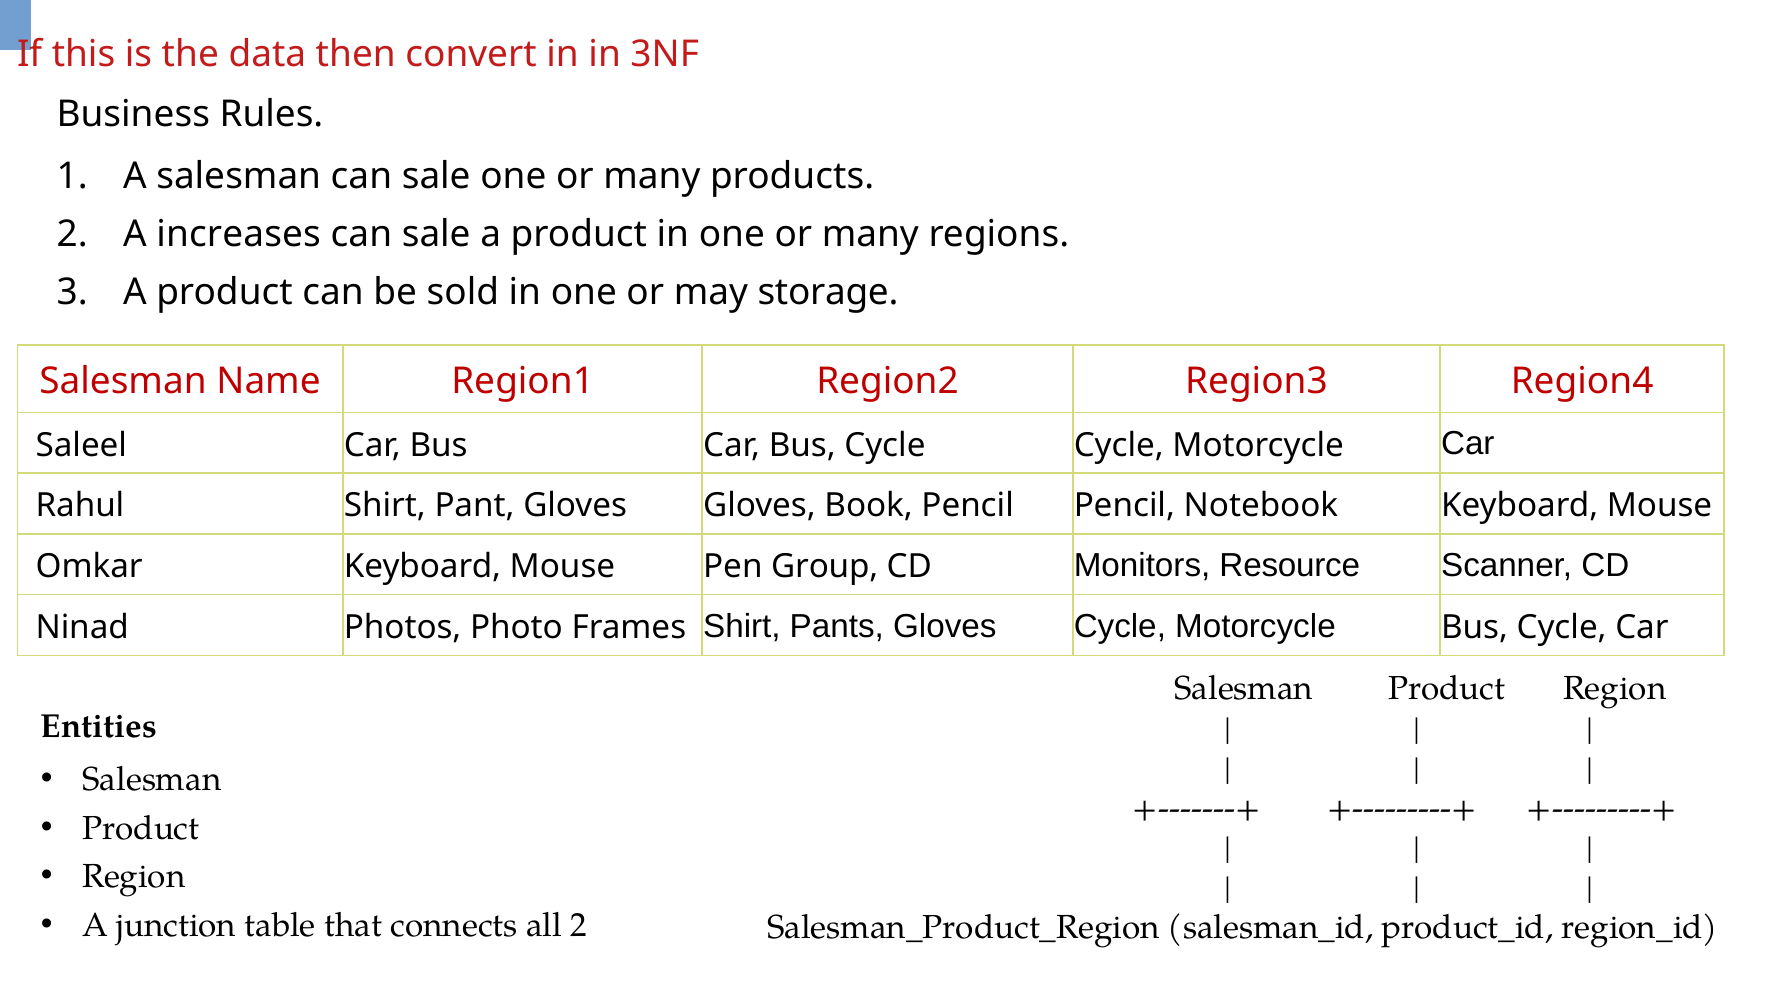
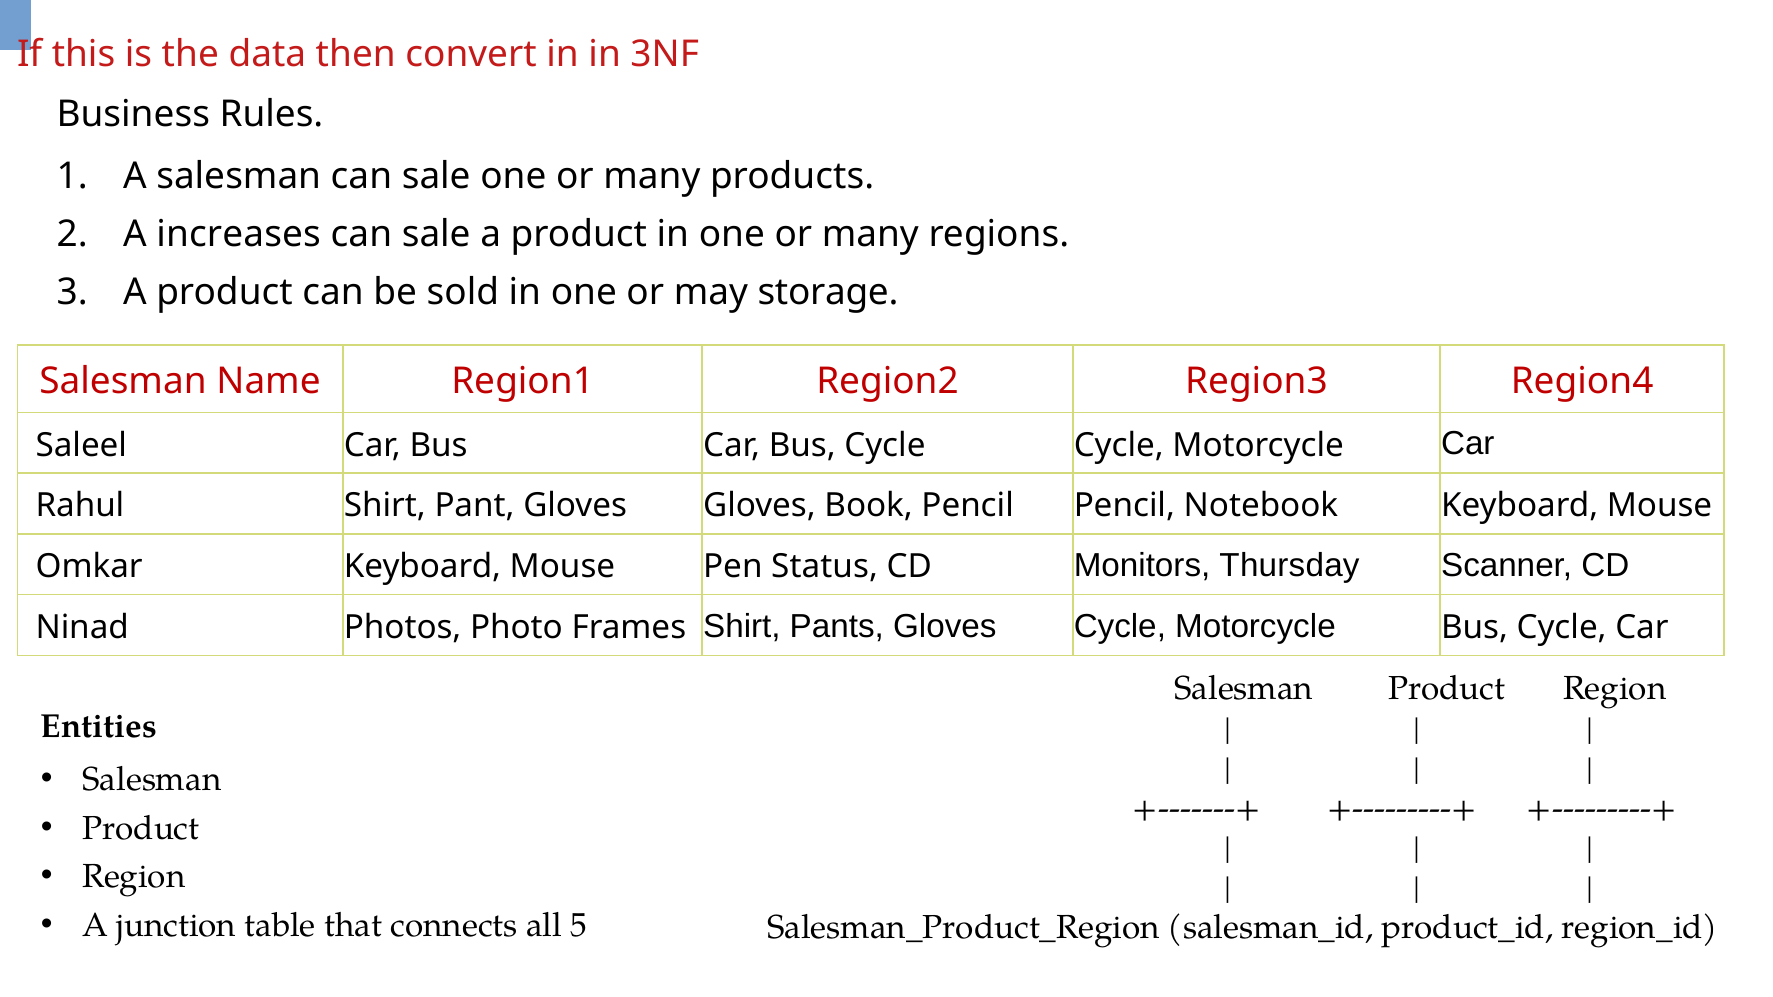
Group: Group -> Status
Resource: Resource -> Thursday
all 2: 2 -> 5
